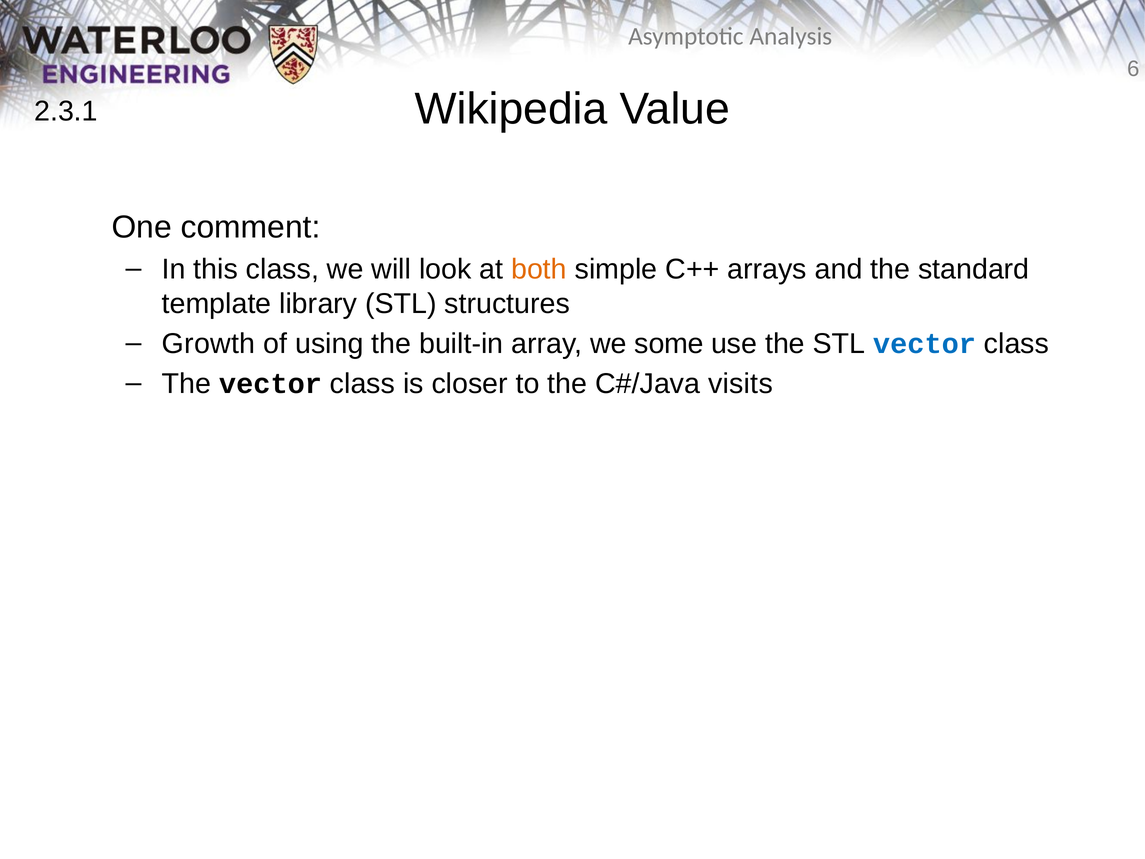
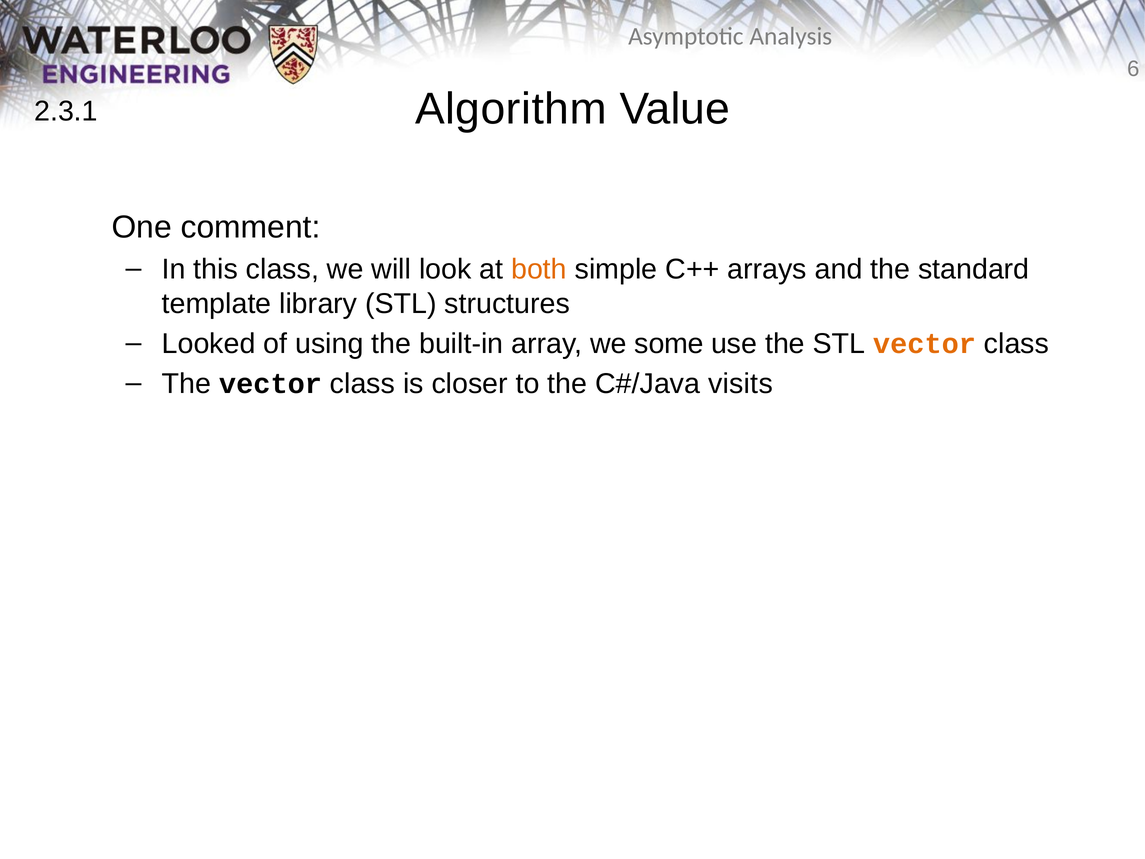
Wikipedia: Wikipedia -> Algorithm
Growth: Growth -> Looked
vector at (925, 344) colour: blue -> orange
